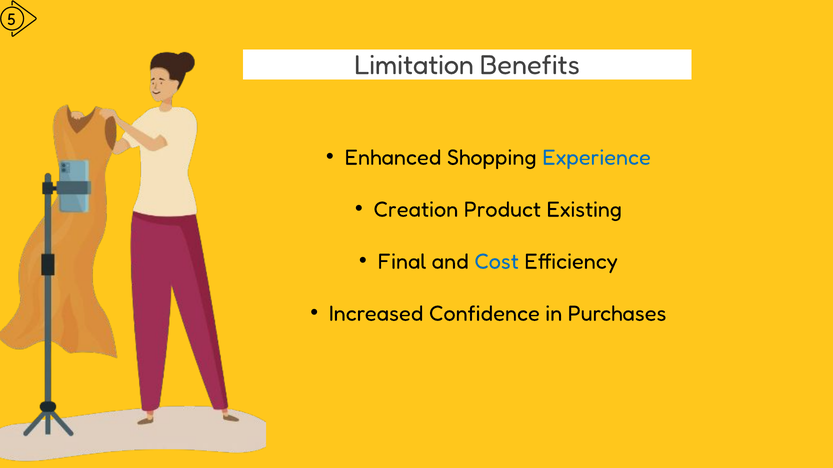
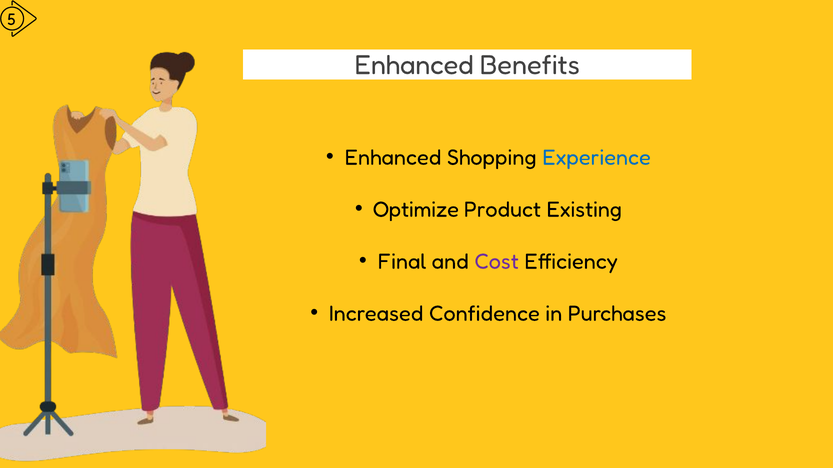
Limitation at (414, 65): Limitation -> Enhanced
Creation: Creation -> Optimize
Cost colour: blue -> purple
